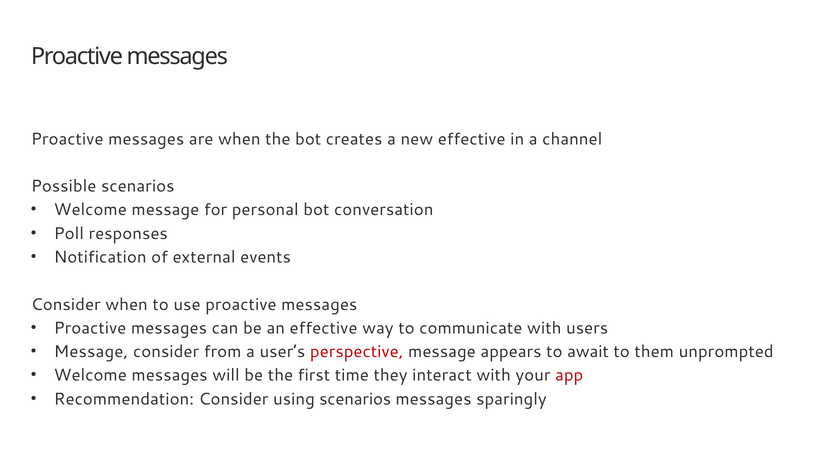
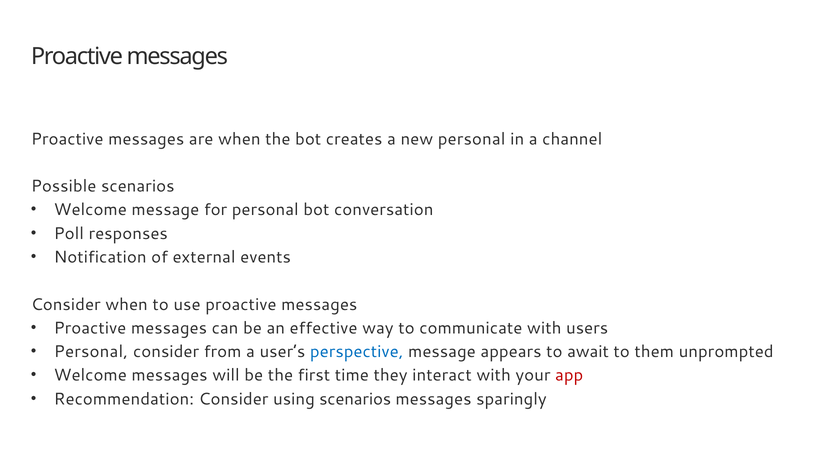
new effective: effective -> personal
Message at (91, 351): Message -> Personal
perspective colour: red -> blue
